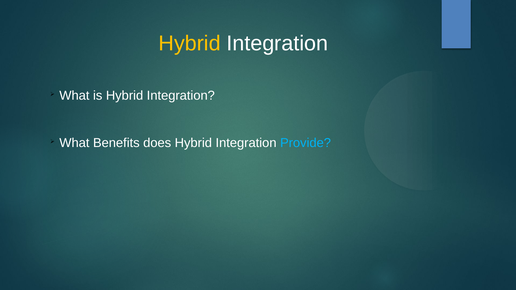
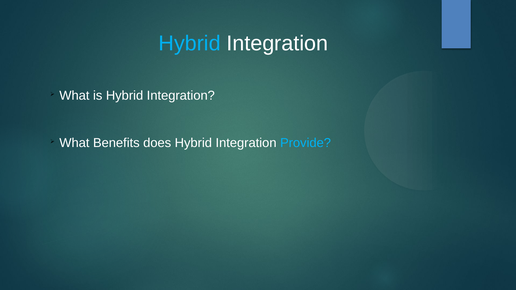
Hybrid at (190, 43) colour: yellow -> light blue
